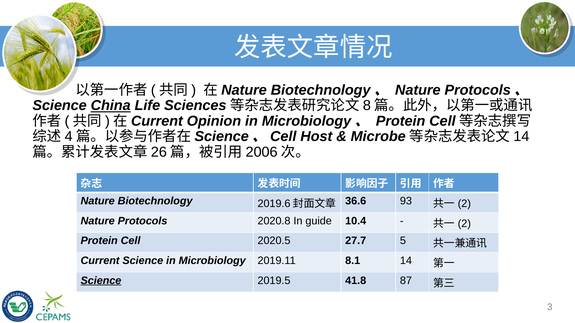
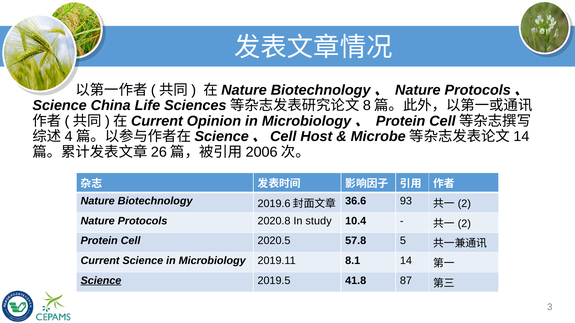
China underline: present -> none
guide: guide -> study
27.7: 27.7 -> 57.8
